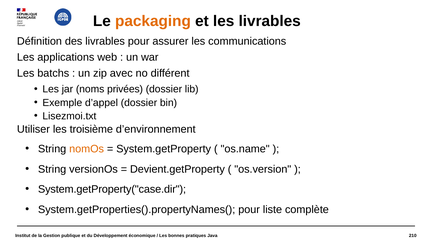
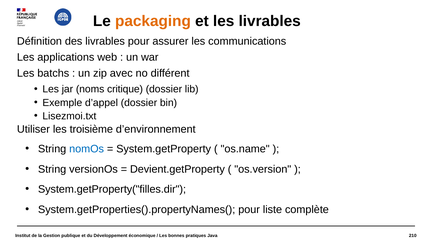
privées: privées -> critique
nomOs colour: orange -> blue
System.getProperty("case.dir: System.getProperty("case.dir -> System.getProperty("filles.dir
